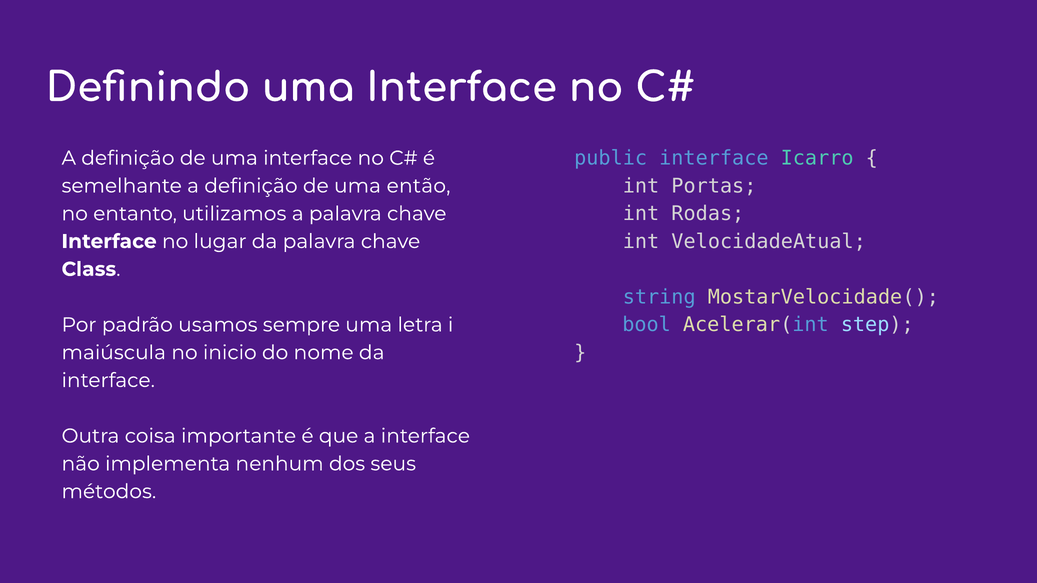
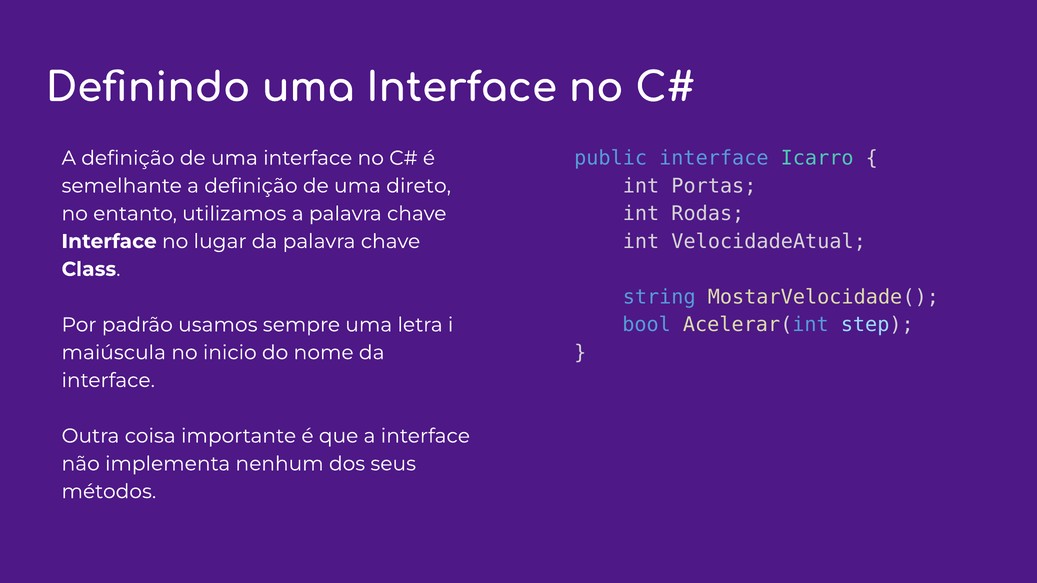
então: então -> direto
